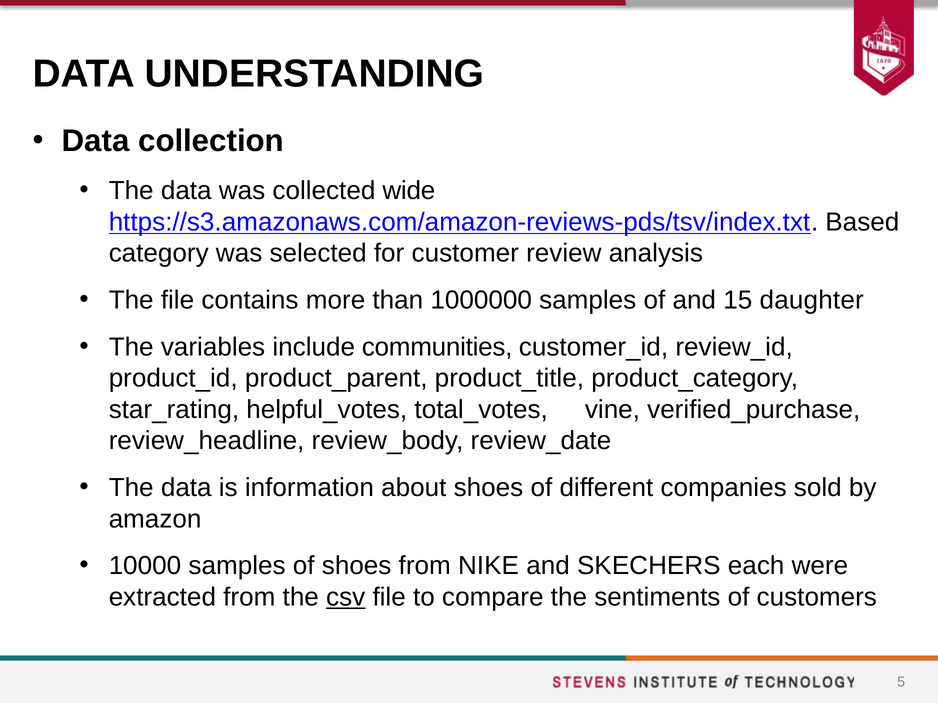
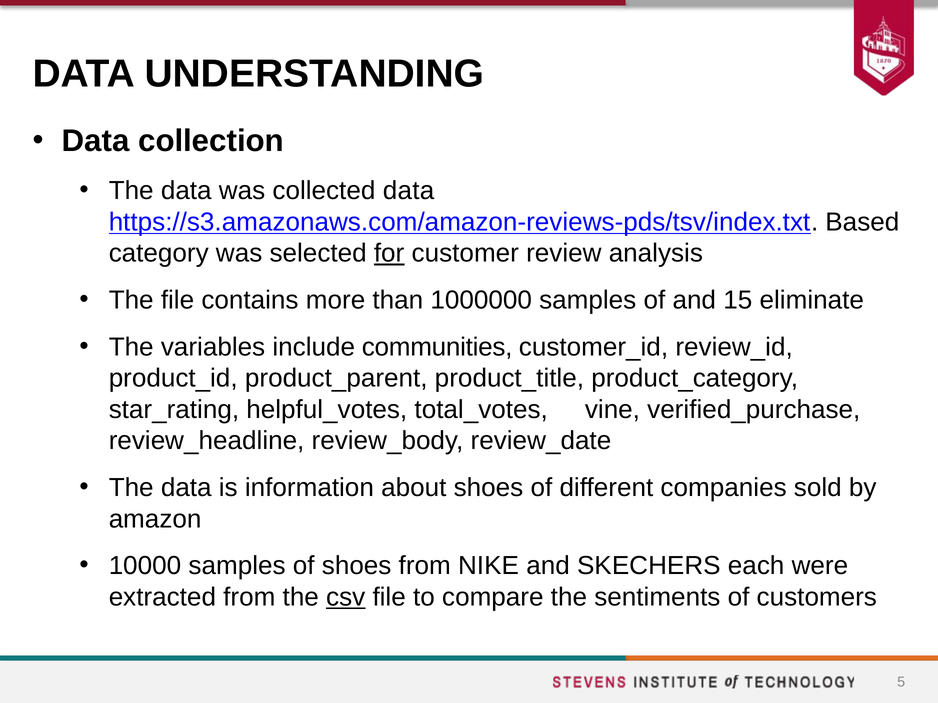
collected wide: wide -> data
for underline: none -> present
daughter: daughter -> eliminate
